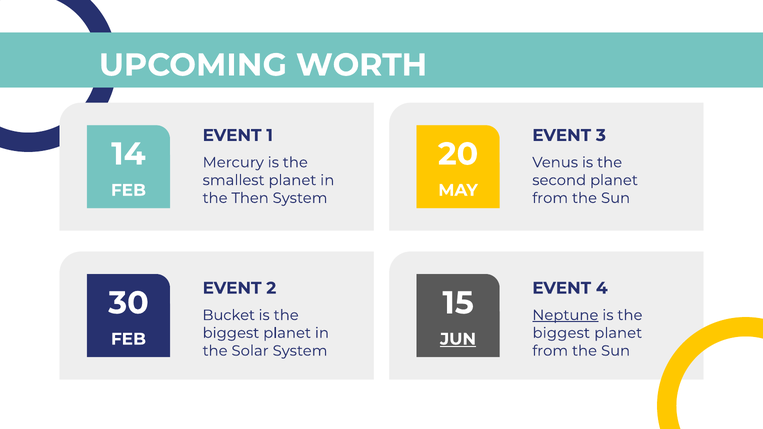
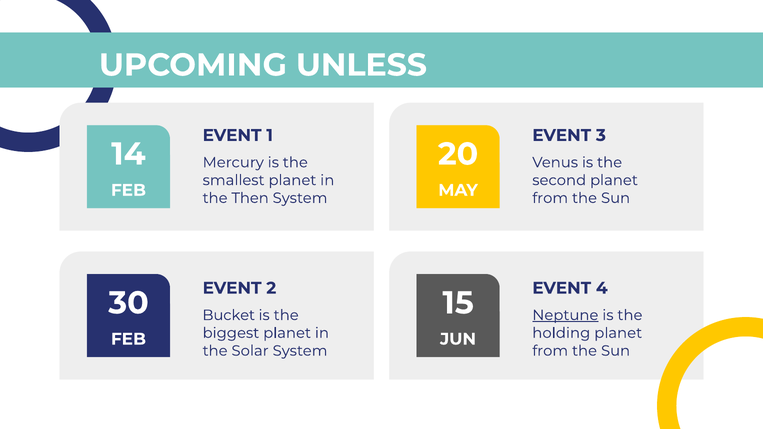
WORTH: WORTH -> UNLESS
biggest at (561, 333): biggest -> holding
JUN underline: present -> none
